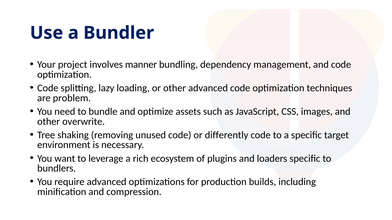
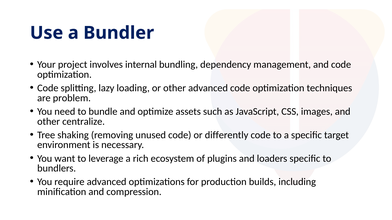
manner: manner -> internal
overwrite: overwrite -> centralize
